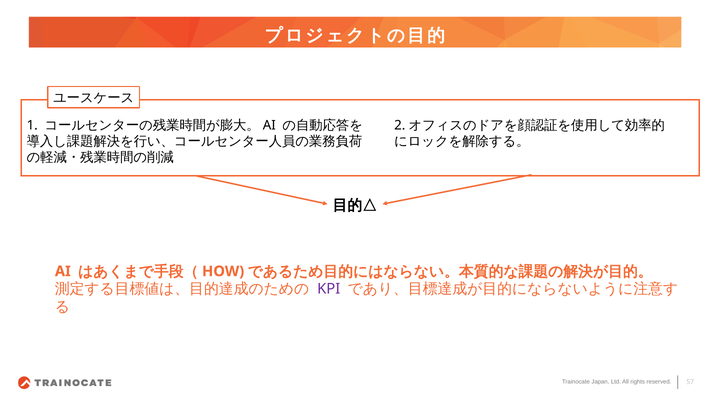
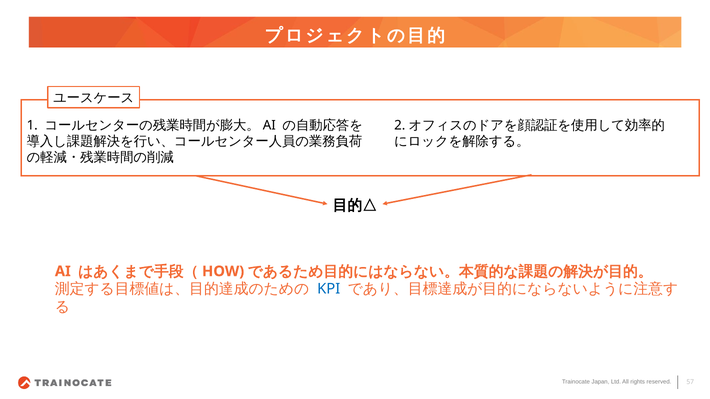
KPI colour: purple -> blue
